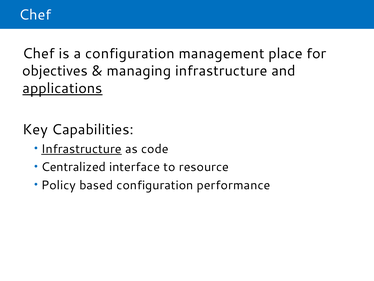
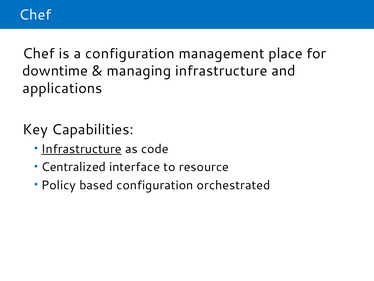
objectives: objectives -> downtime
applications underline: present -> none
performance: performance -> orchestrated
